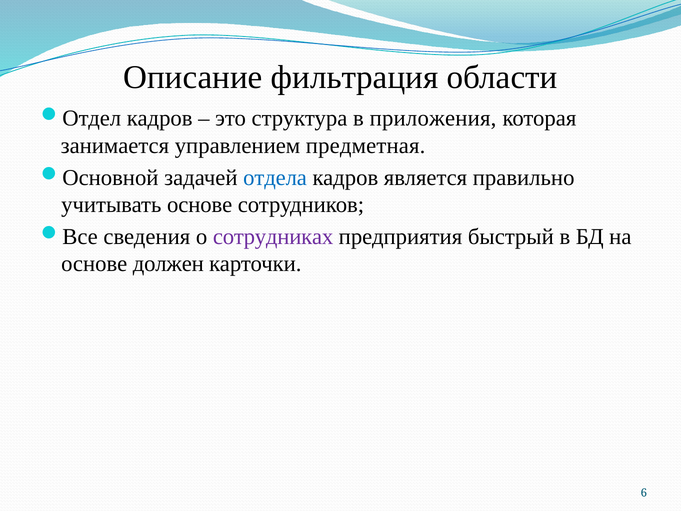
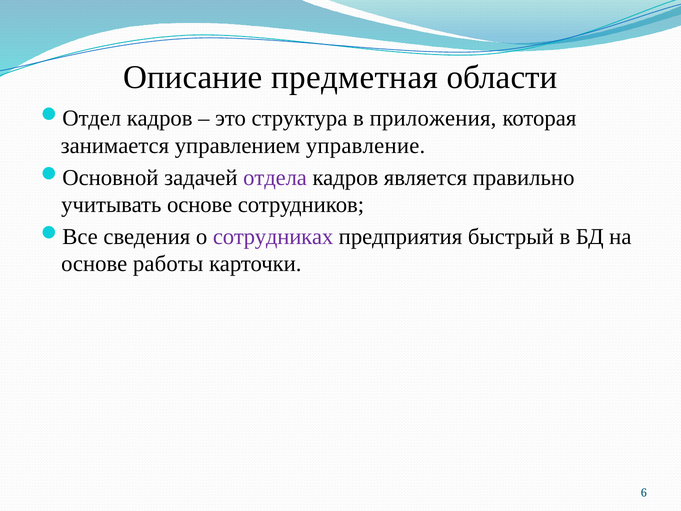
фильтрация: фильтрация -> предметная
предметная: предметная -> управление
отдела colour: blue -> purple
должен: должен -> работы
